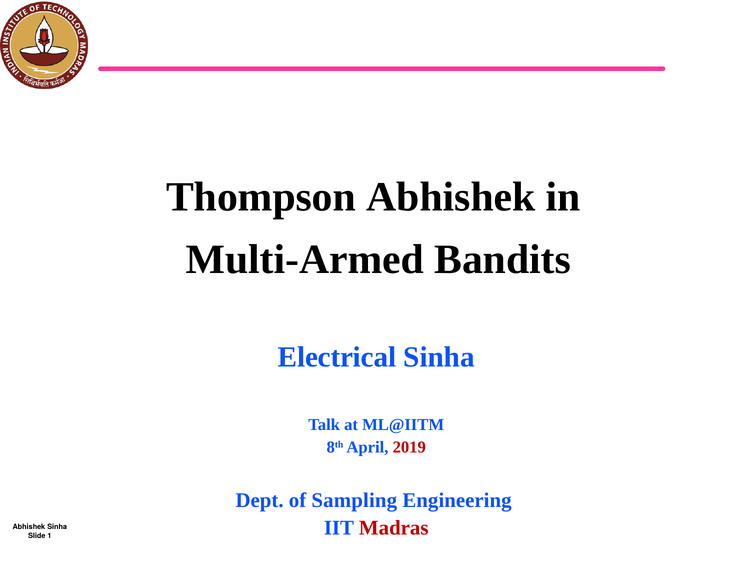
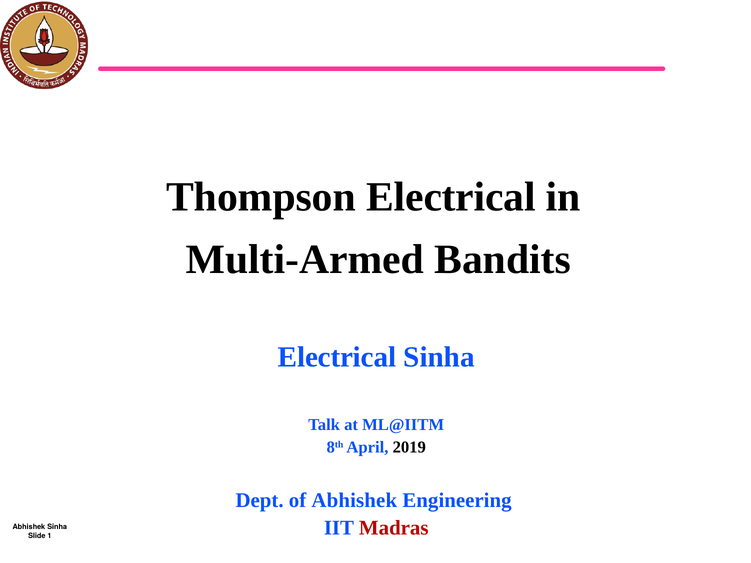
Thompson Abhishek: Abhishek -> Electrical
2019 colour: red -> black
of Sampling: Sampling -> Abhishek
